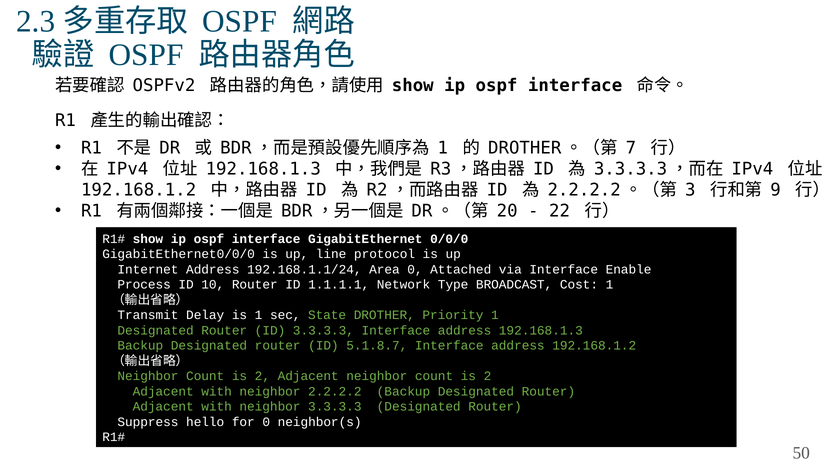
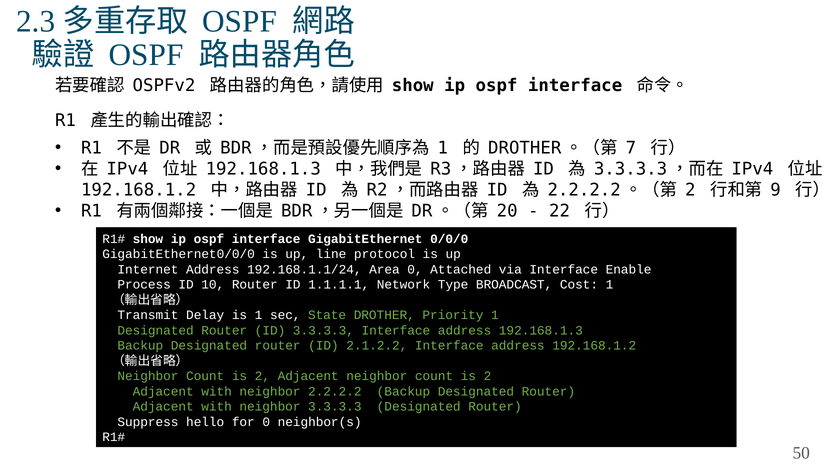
3 at (690, 190): 3 -> 2
5.1.8.7: 5.1.8.7 -> 2.1.2.2
